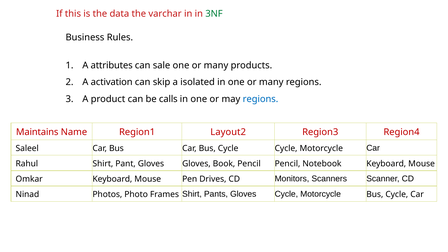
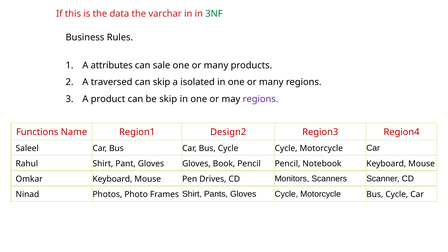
activation: activation -> traversed
be calls: calls -> skip
regions at (260, 99) colour: blue -> purple
Maintains: Maintains -> Functions
Layout2: Layout2 -> Design2
